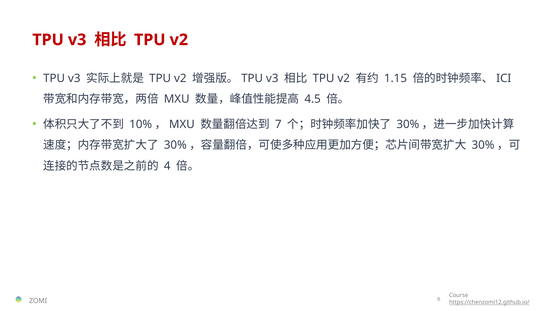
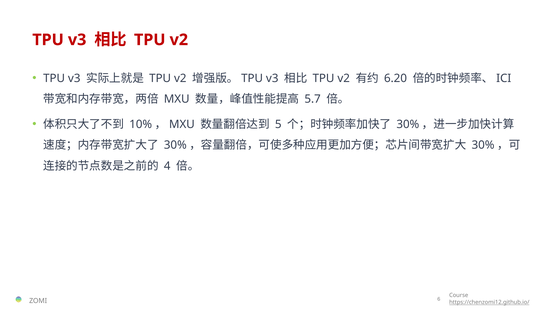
1.15: 1.15 -> 6.20
4.5: 4.5 -> 5.7
7: 7 -> 5
